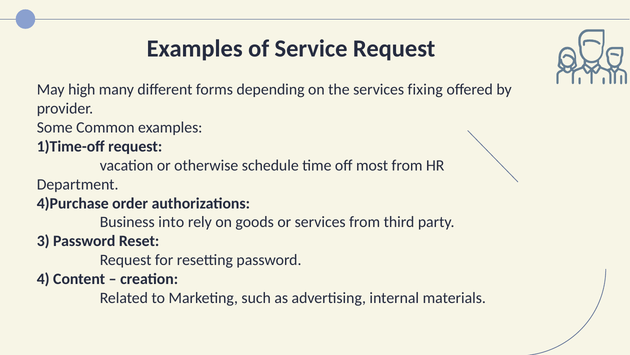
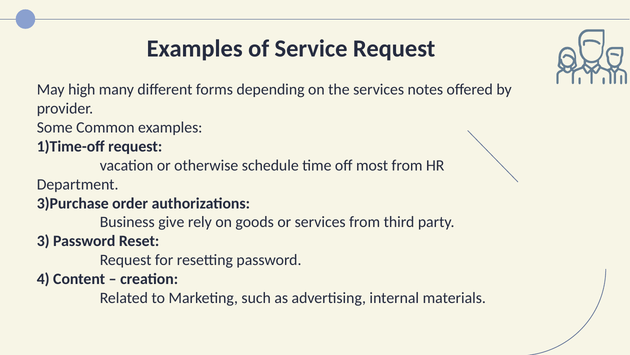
fixing: fixing -> notes
4)Purchase: 4)Purchase -> 3)Purchase
into: into -> give
